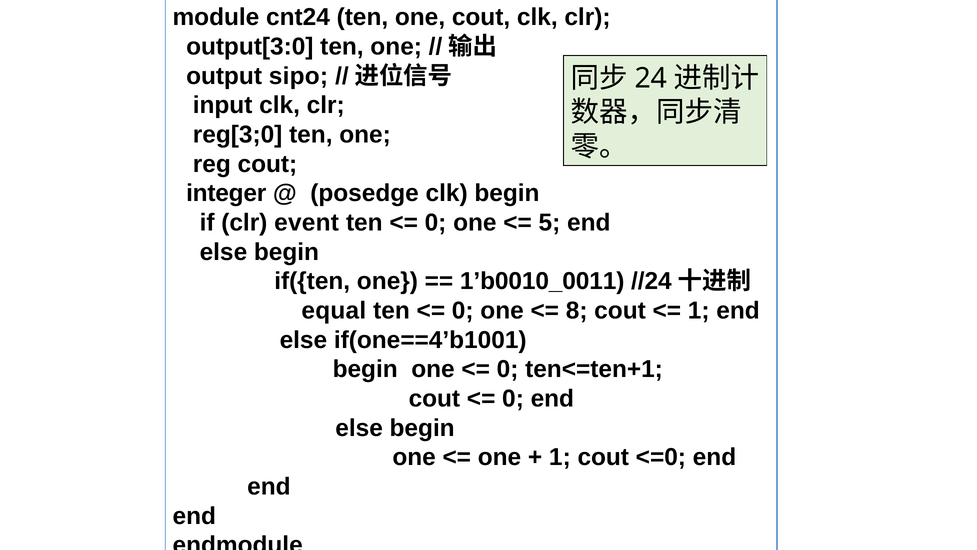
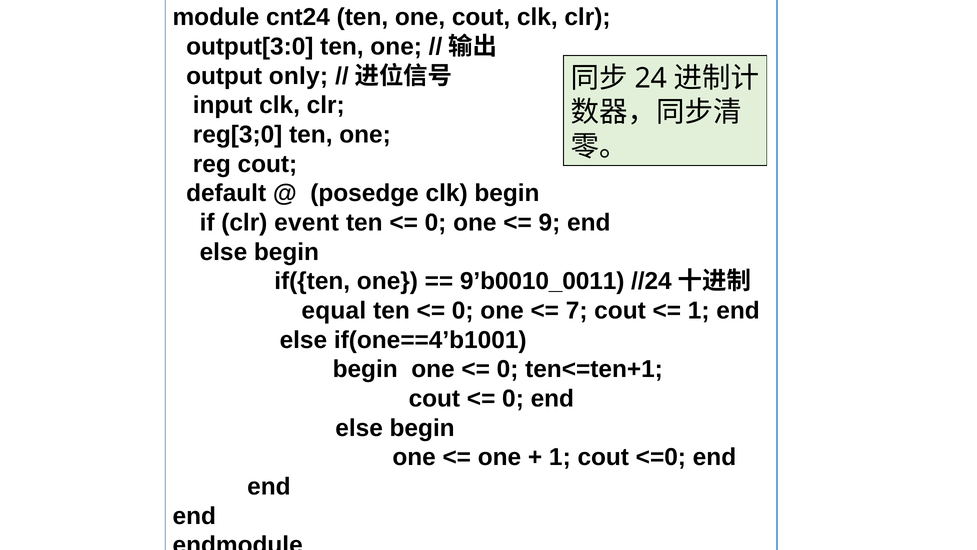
sipo: sipo -> only
integer: integer -> default
5: 5 -> 9
1’b0010_0011: 1’b0010_0011 -> 9’b0010_0011
8: 8 -> 7
